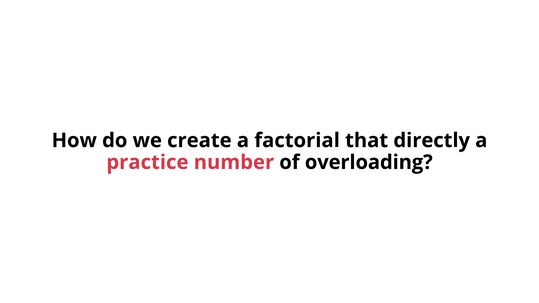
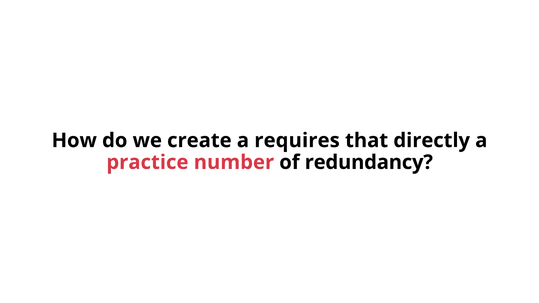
factorial: factorial -> requires
overloading: overloading -> redundancy
